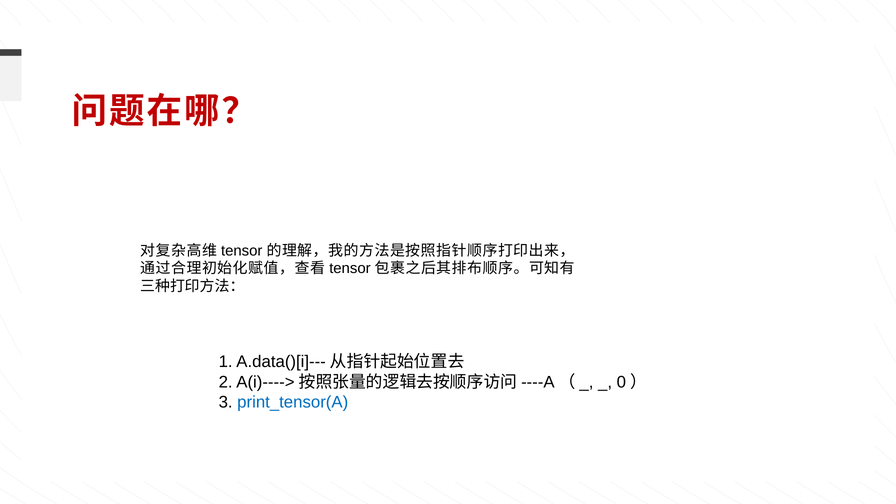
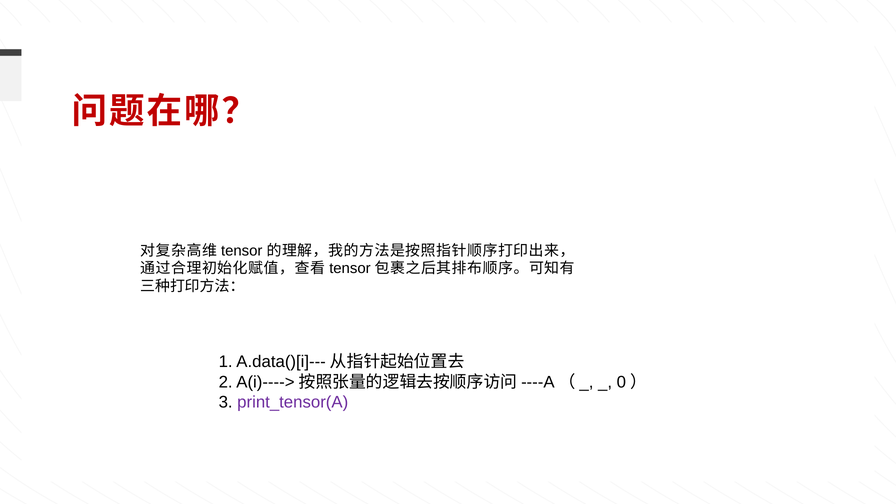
print_tensor(A colour: blue -> purple
